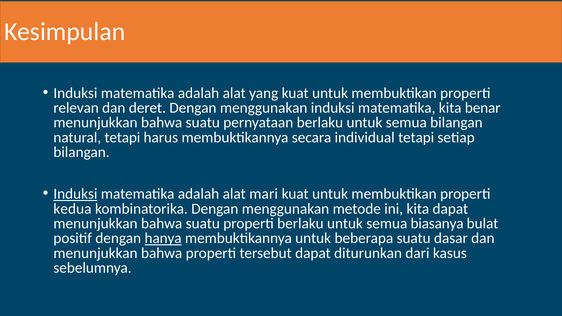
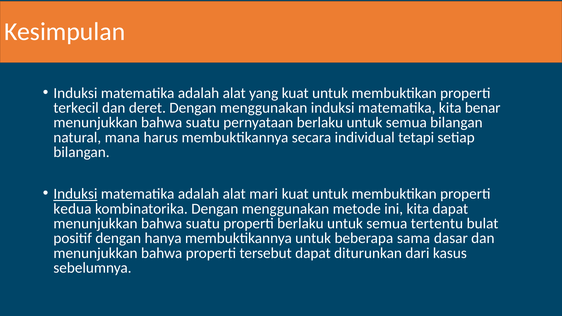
relevan: relevan -> terkecil
natural tetapi: tetapi -> mana
biasanya: biasanya -> tertentu
hanya underline: present -> none
beberapa suatu: suatu -> sama
